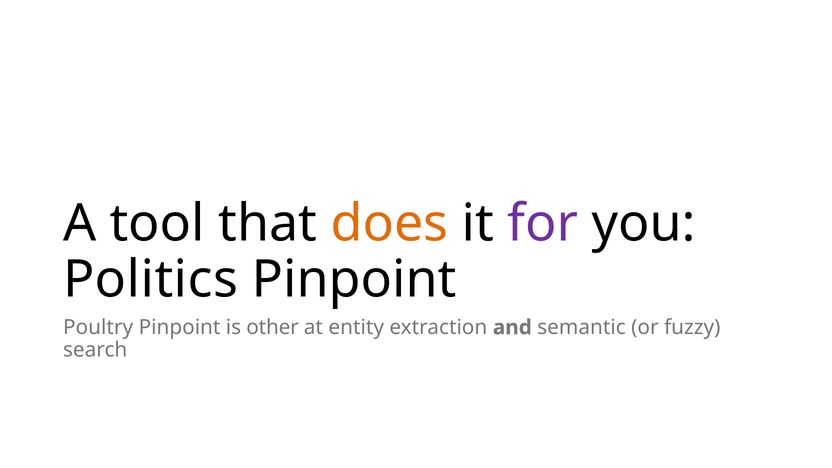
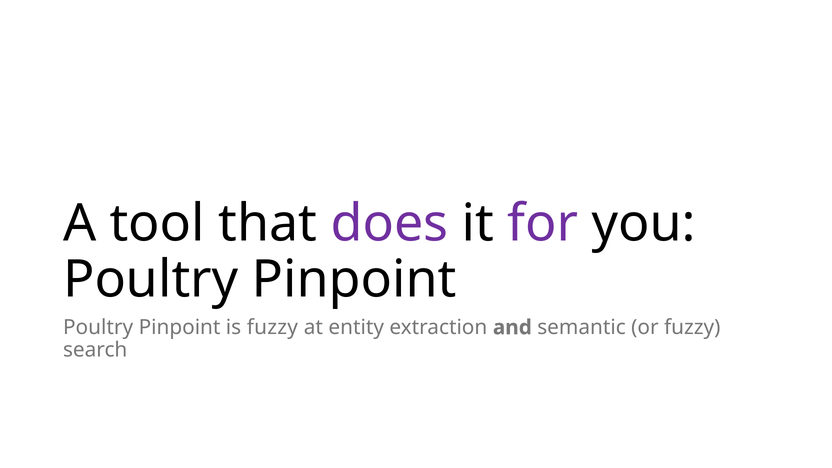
does colour: orange -> purple
Politics at (150, 280): Politics -> Poultry
is other: other -> fuzzy
